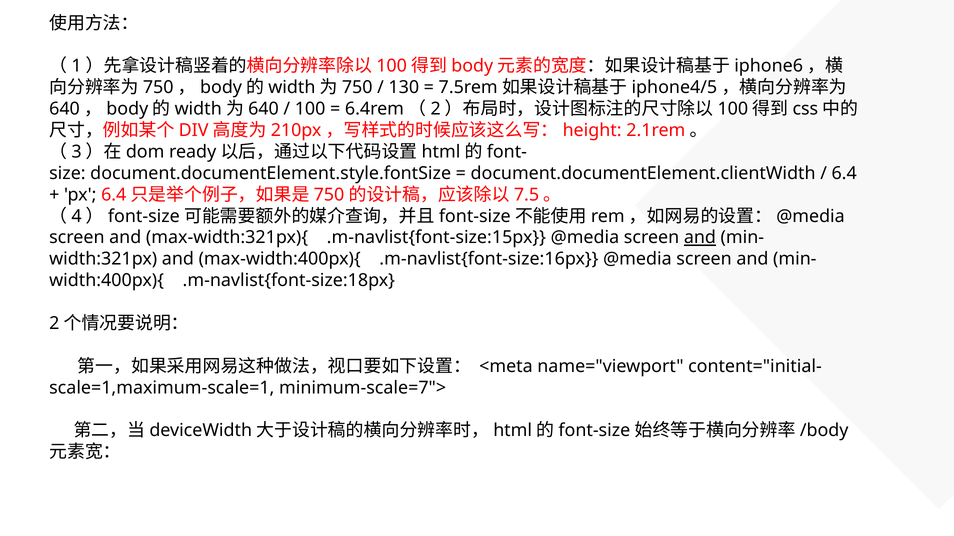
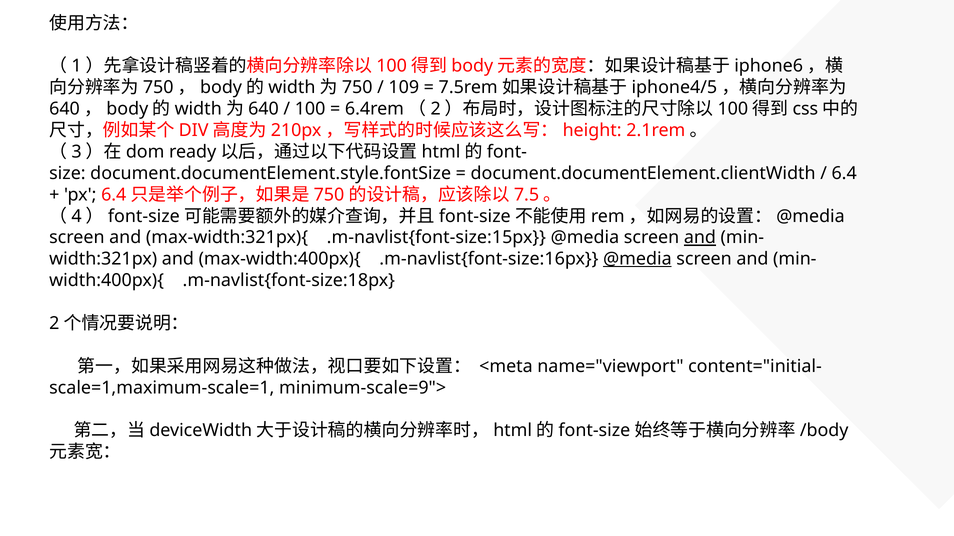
130: 130 -> 109
@media at (637, 259) underline: none -> present
minimum-scale=7">: minimum-scale=7"> -> minimum-scale=9">
